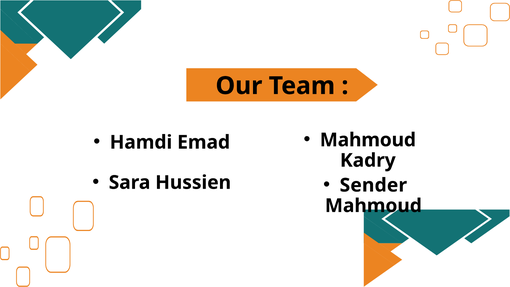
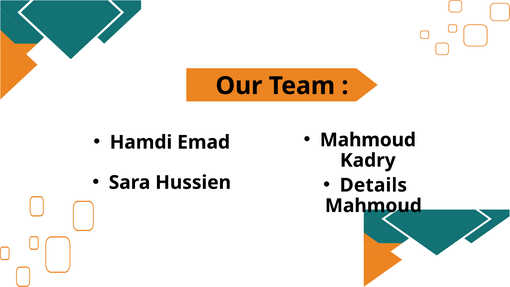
Sender: Sender -> Details
